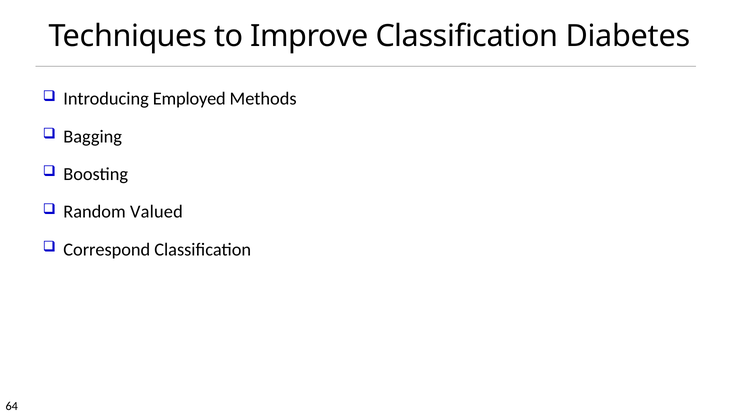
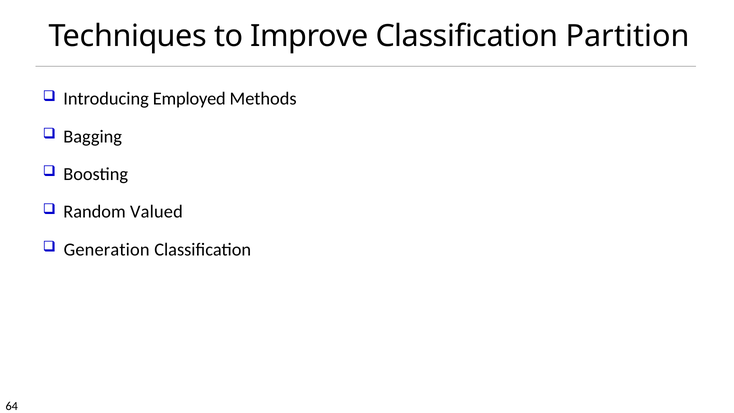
Diabetes: Diabetes -> Partition
Correspond: Correspond -> Generation
